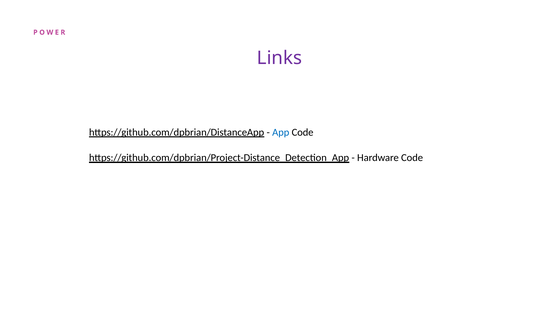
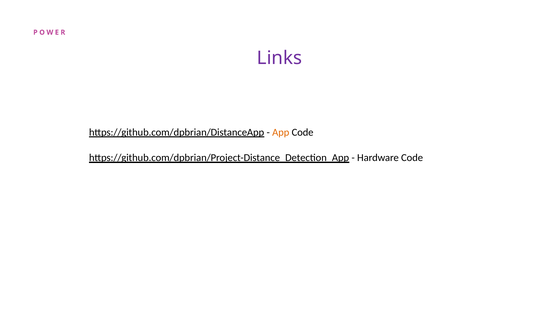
App colour: blue -> orange
